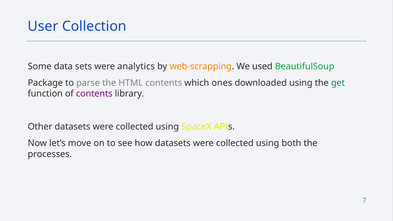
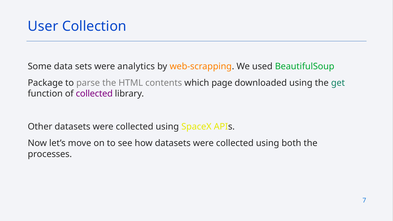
ones: ones -> page
of contents: contents -> collected
